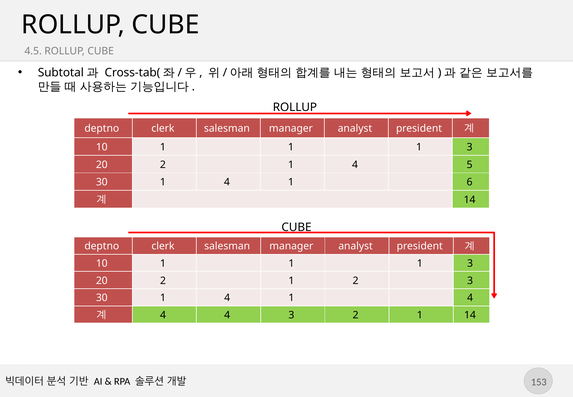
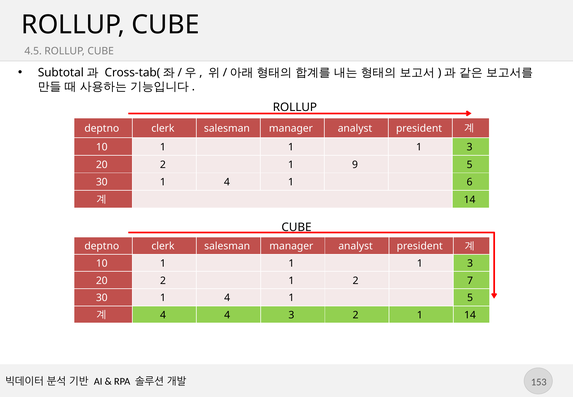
2 1 4: 4 -> 9
2 3: 3 -> 7
4 1 4: 4 -> 5
